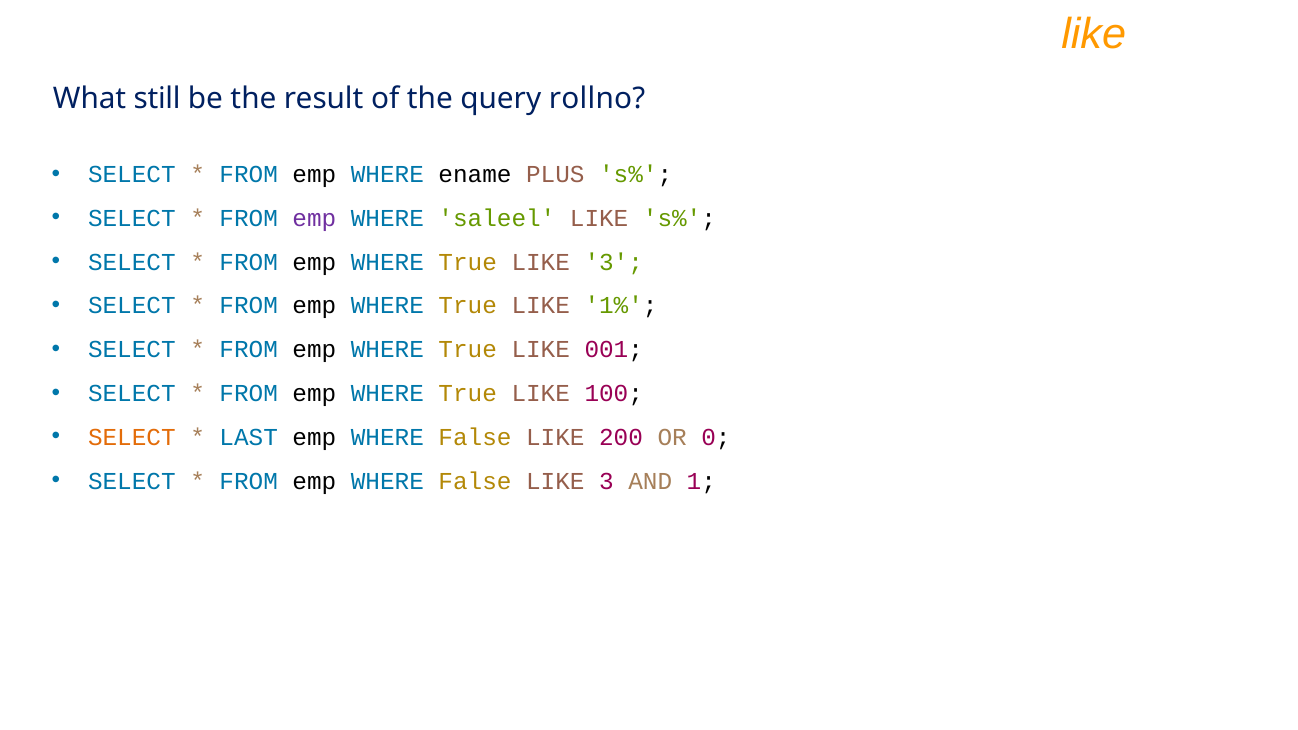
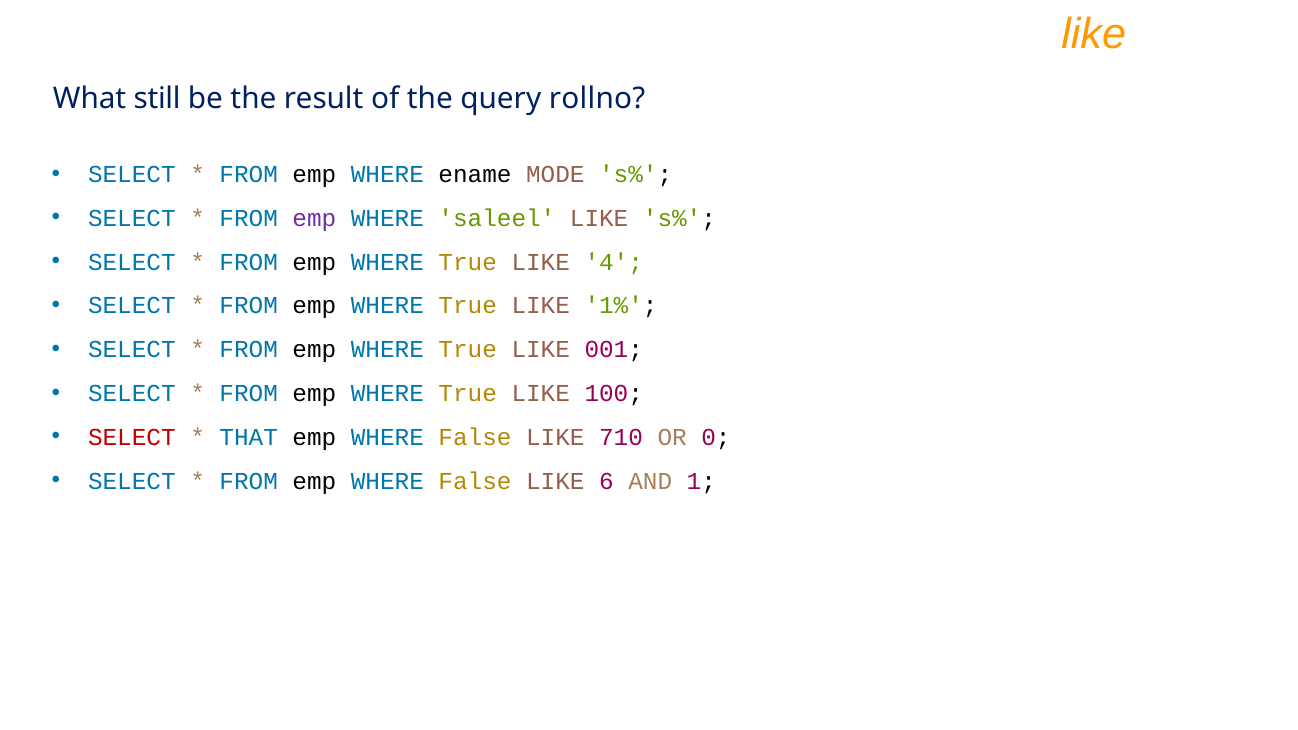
PLUS: PLUS -> MODE
True LIKE 3: 3 -> 4
SELECT at (132, 437) colour: orange -> red
LAST: LAST -> THAT
200: 200 -> 710
False LIKE 3: 3 -> 6
